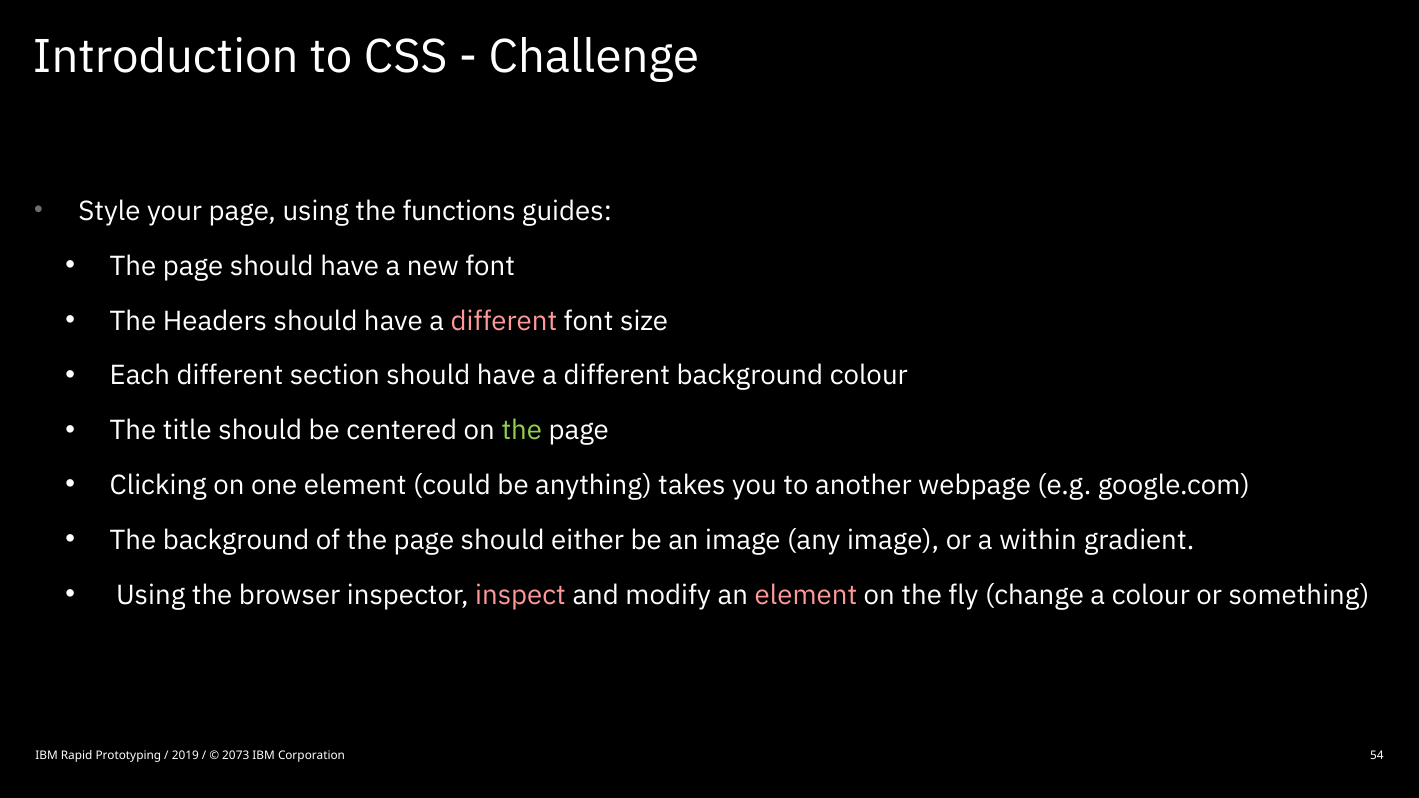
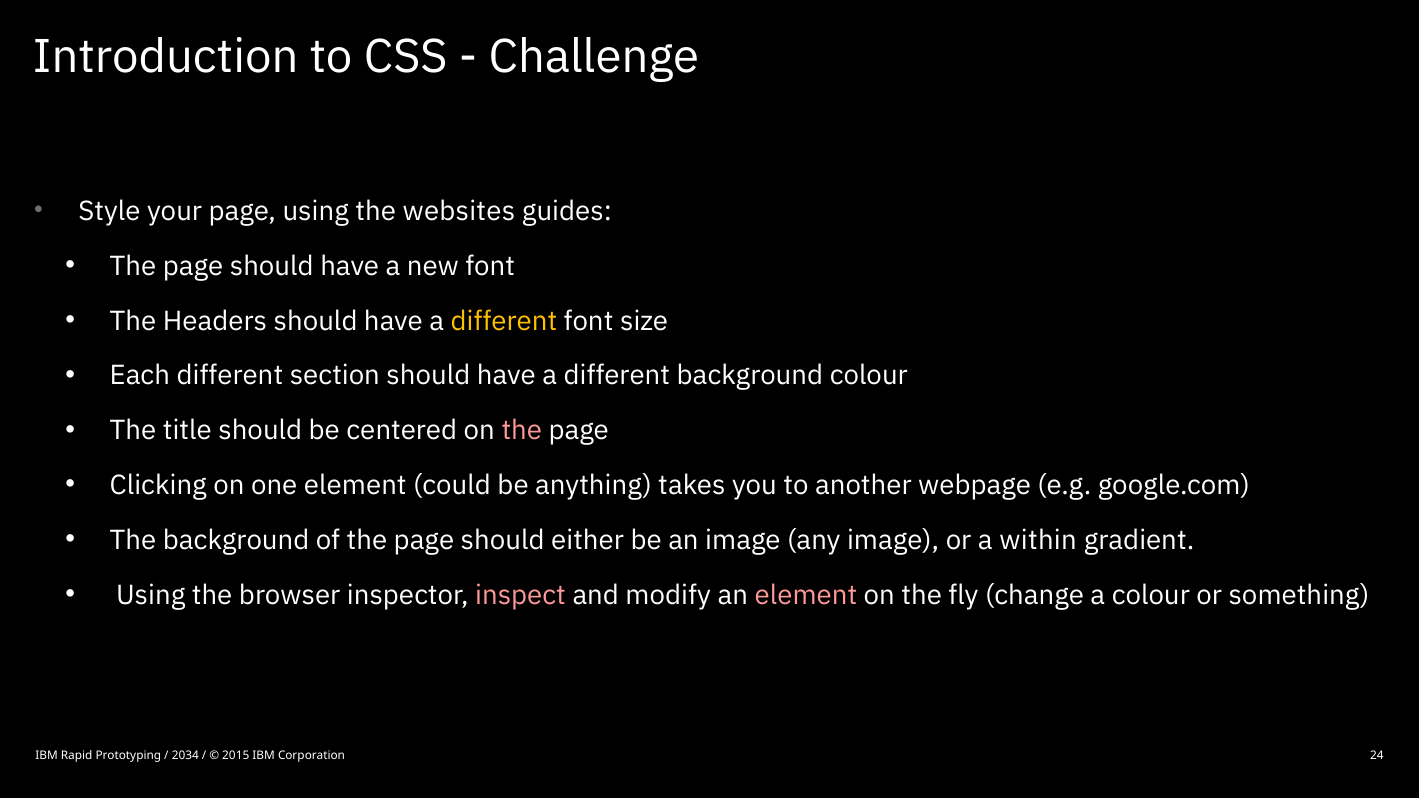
functions: functions -> websites
different at (504, 321) colour: pink -> yellow
the at (522, 431) colour: light green -> pink
2019: 2019 -> 2034
2073: 2073 -> 2015
54: 54 -> 24
